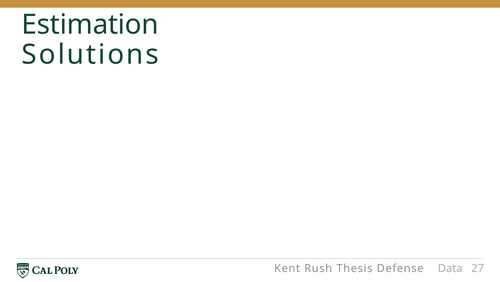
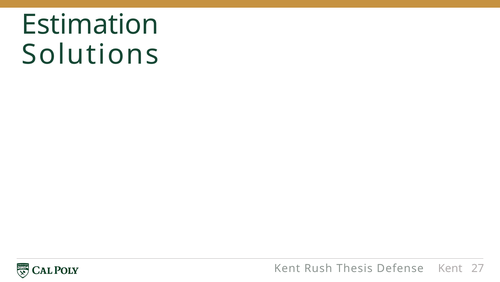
Data at (450, 268): Data -> Kent
